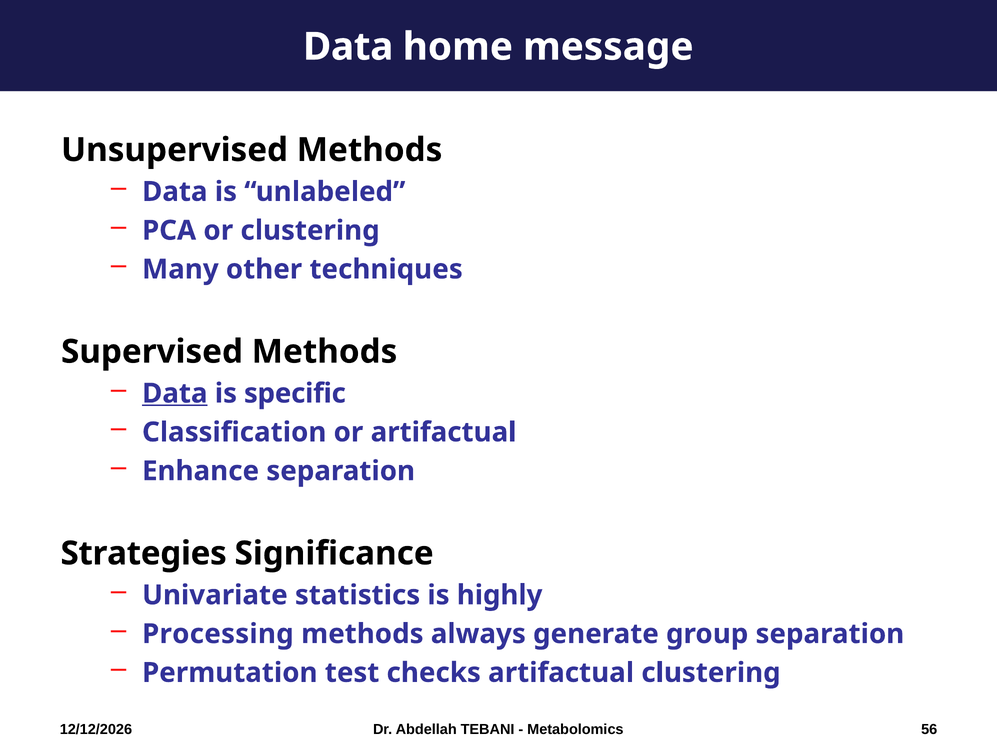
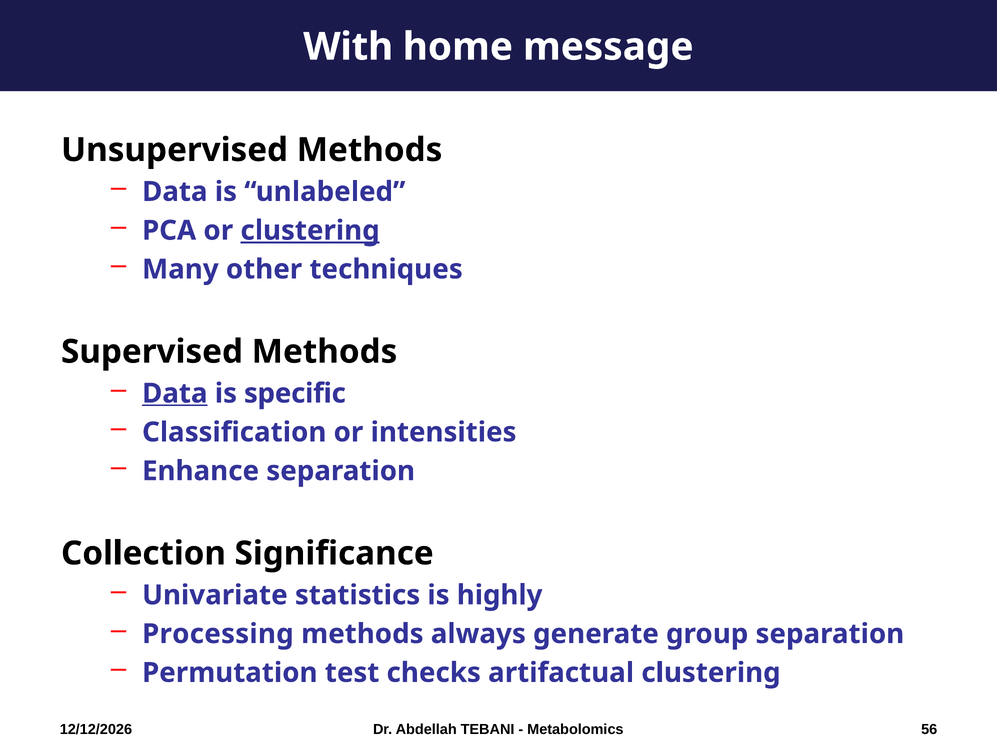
Data at (348, 47): Data -> With
clustering at (310, 230) underline: none -> present
or artifactual: artifactual -> intensities
Strategies: Strategies -> Collection
